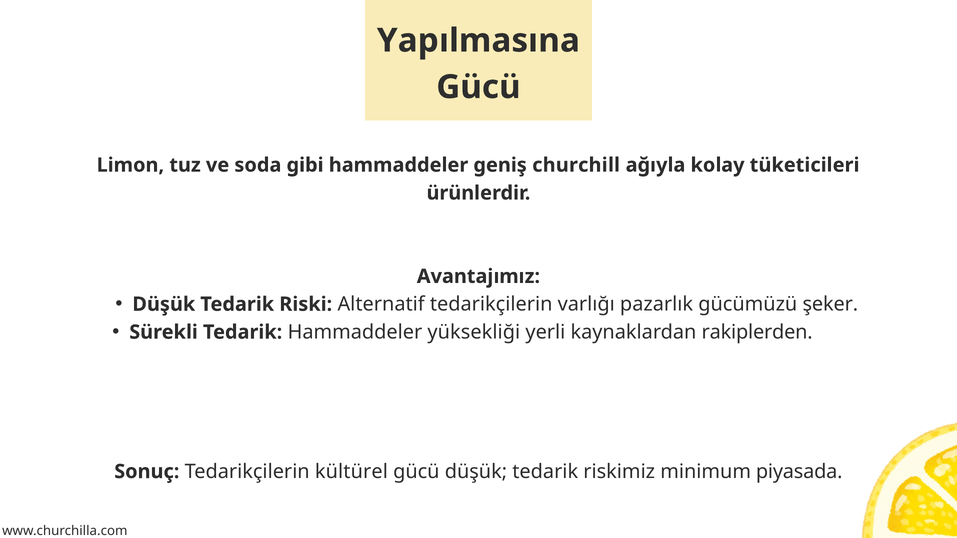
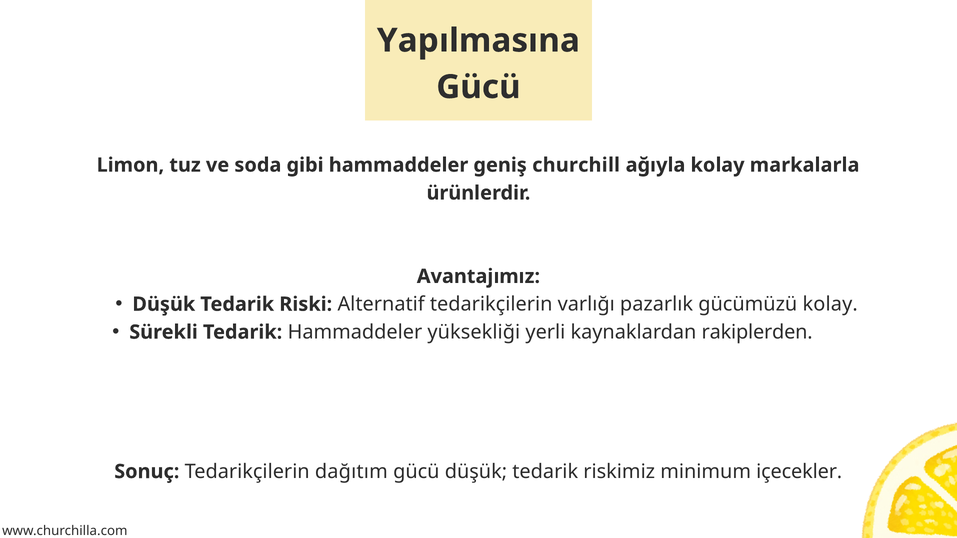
tüketicileri: tüketicileri -> markalarla
gücümüzü şeker: şeker -> kolay
kültürel: kültürel -> dağıtım
piyasada: piyasada -> içecekler
